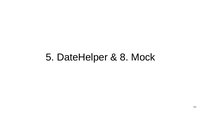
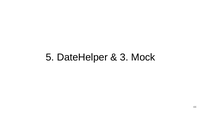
8: 8 -> 3
